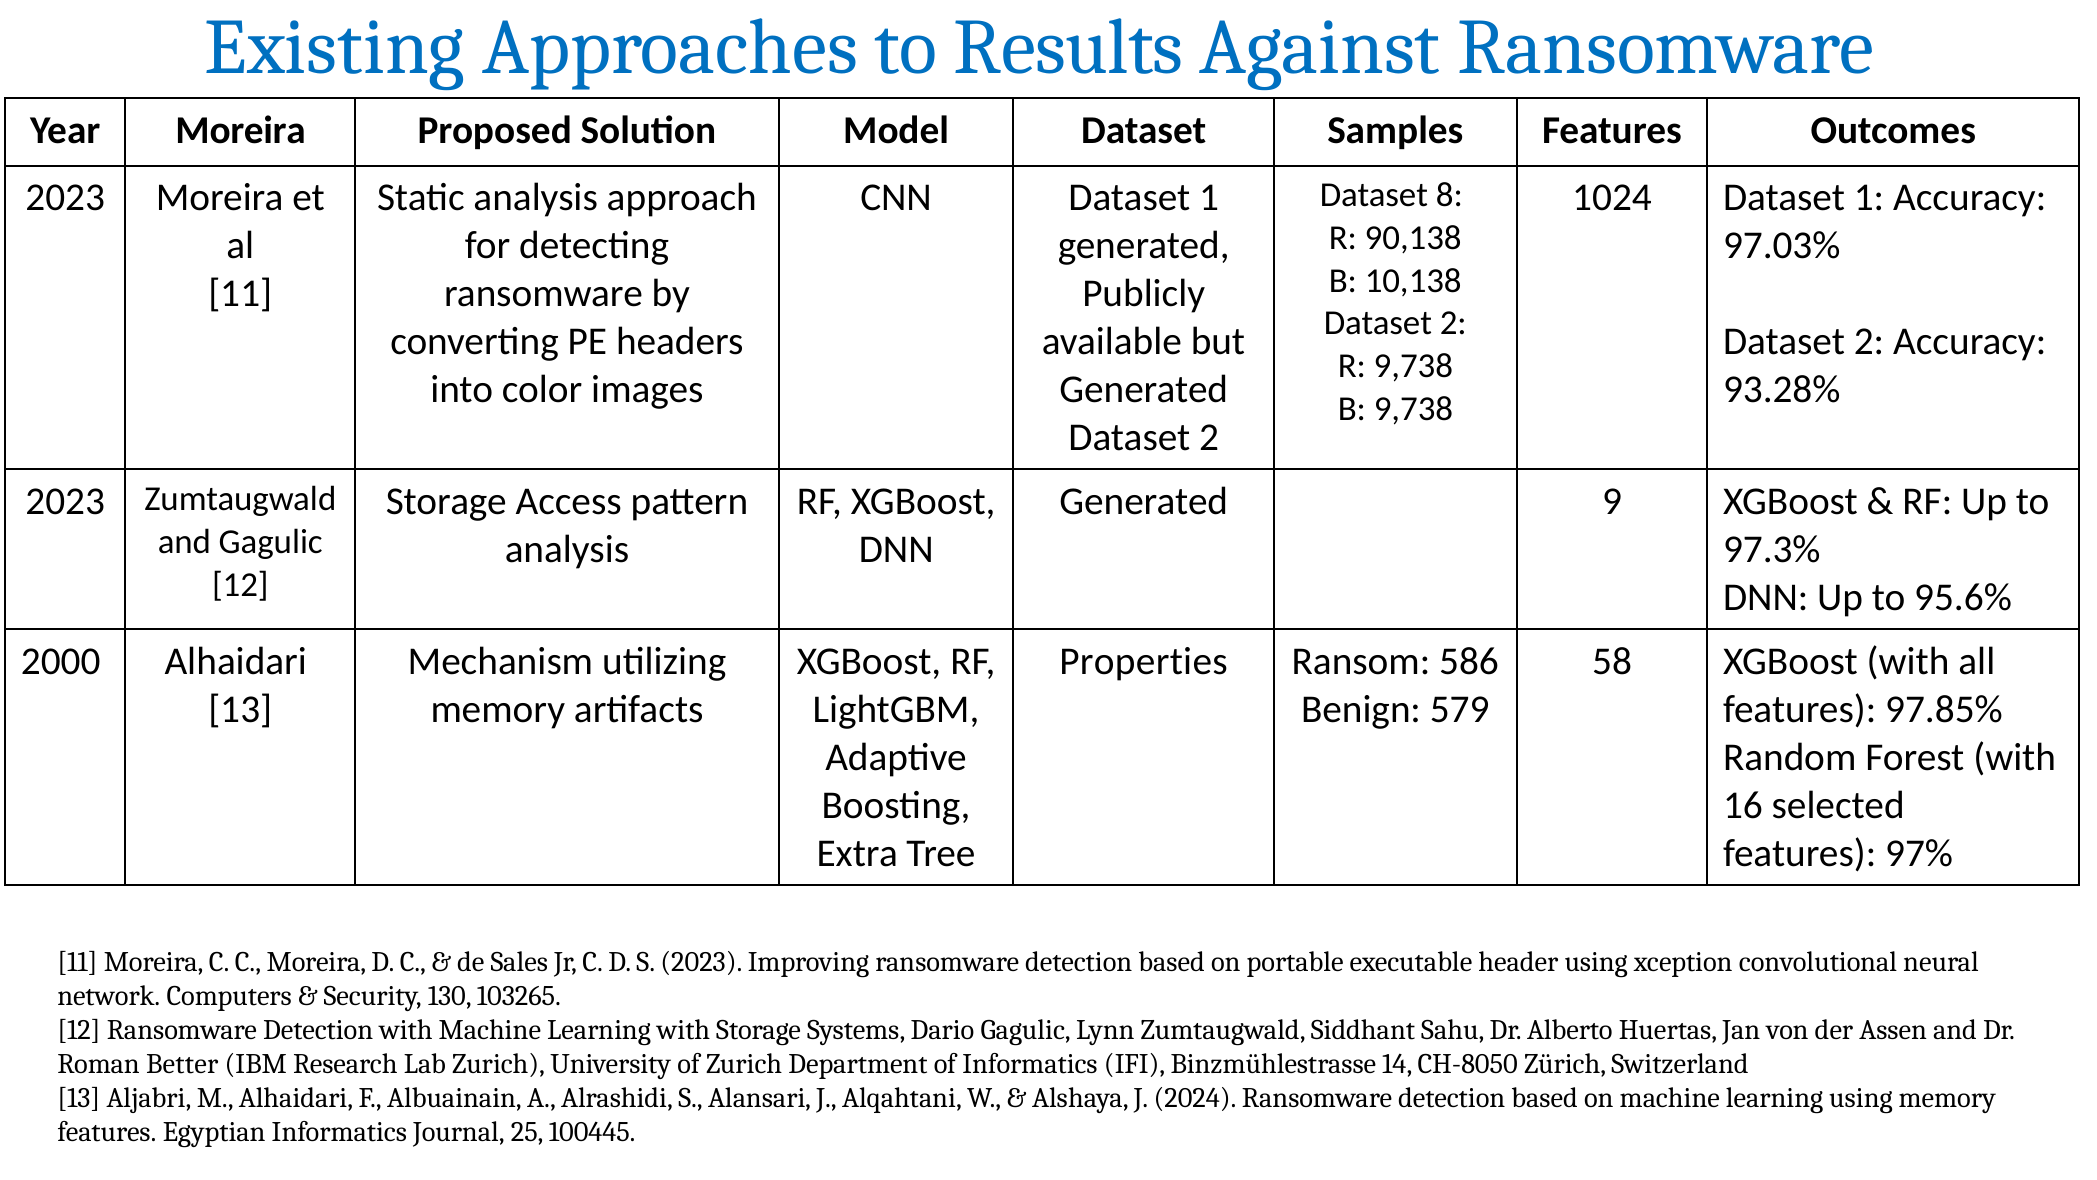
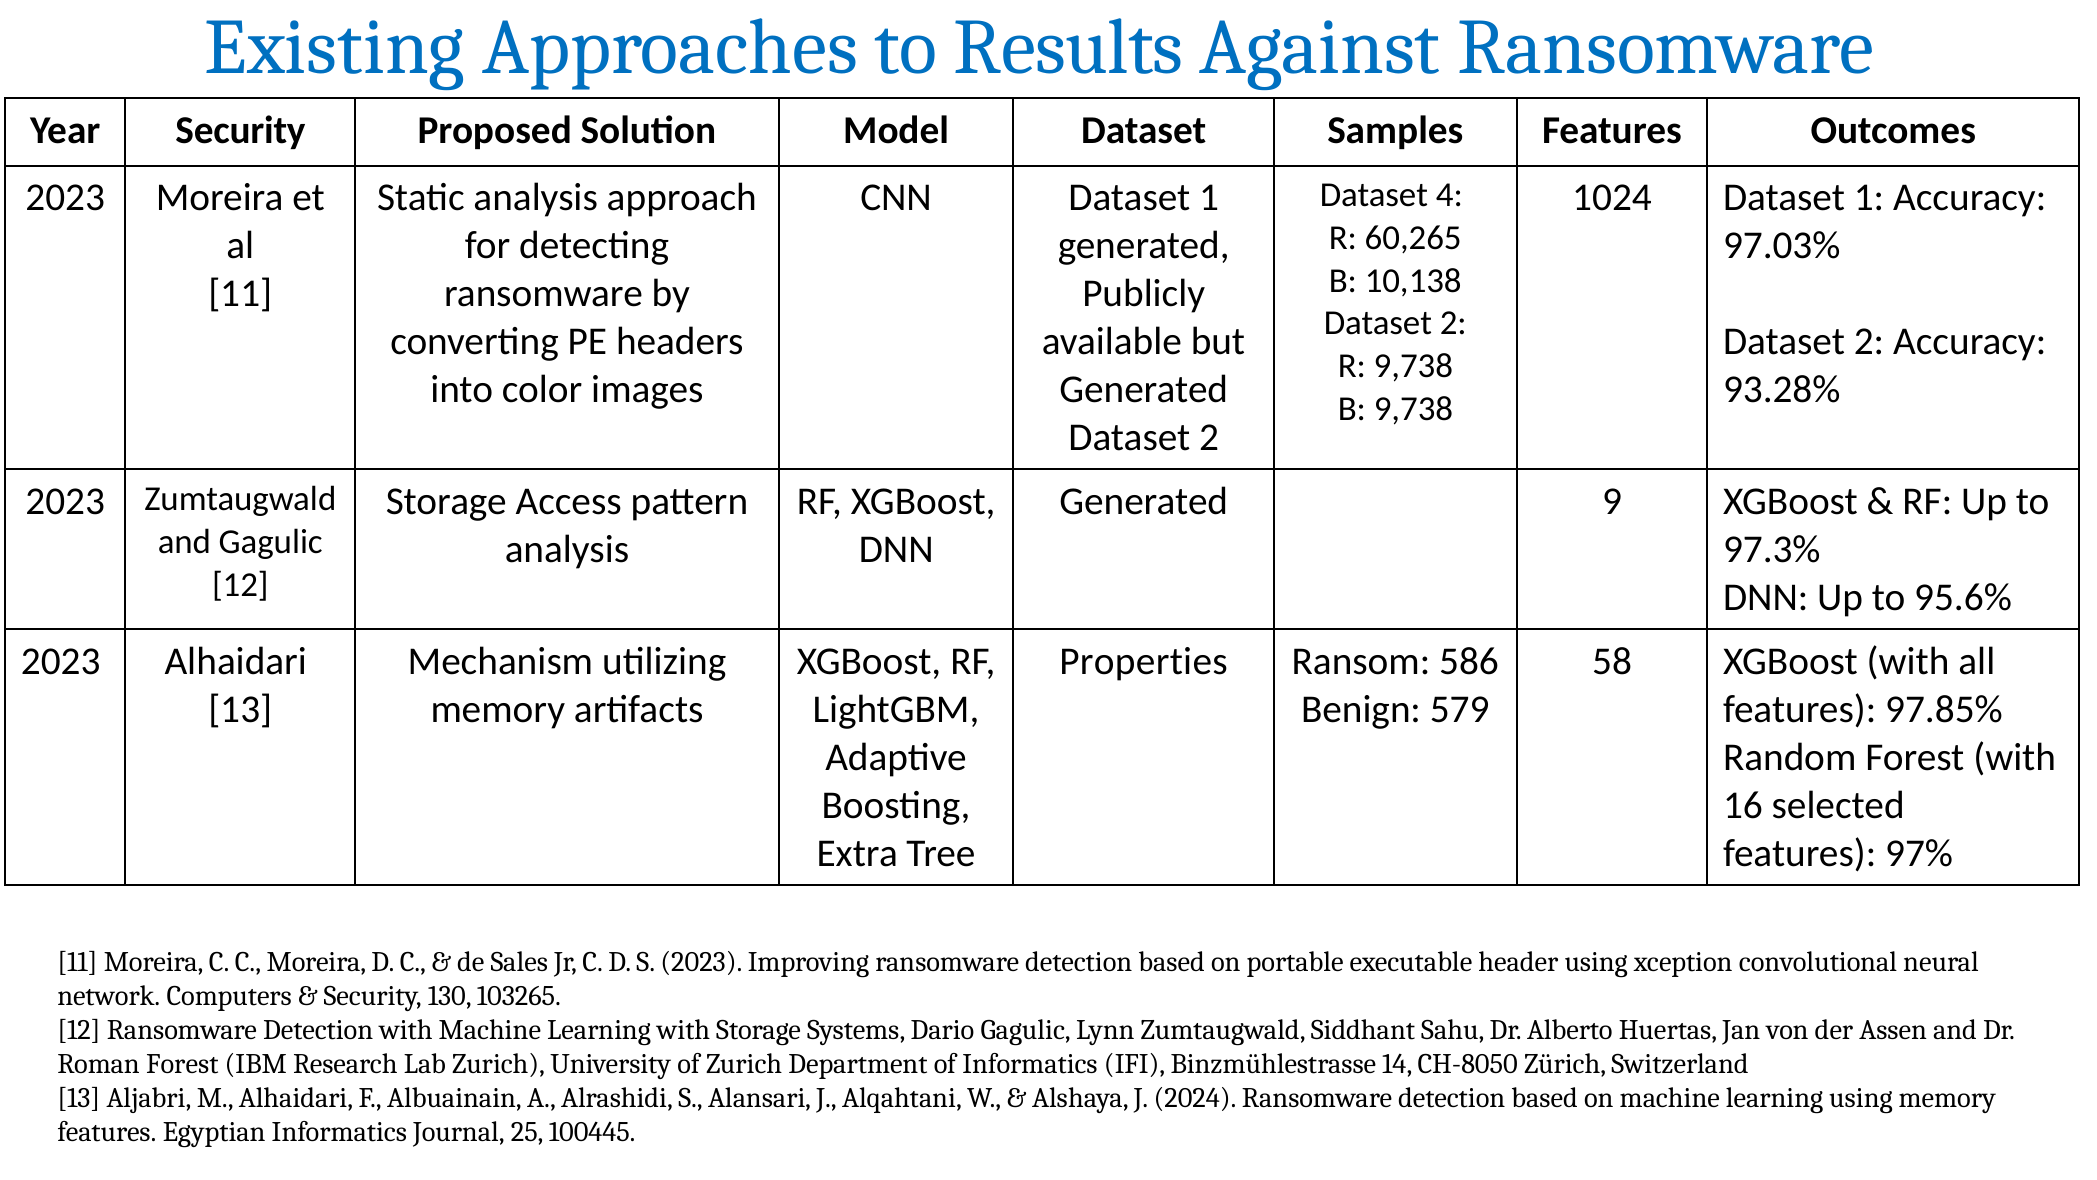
Year Moreira: Moreira -> Security
8: 8 -> 4
90,138: 90,138 -> 60,265
2000 at (61, 661): 2000 -> 2023
Roman Better: Better -> Forest
